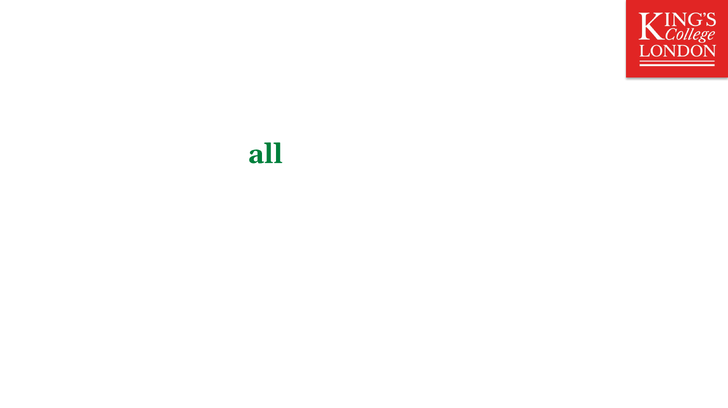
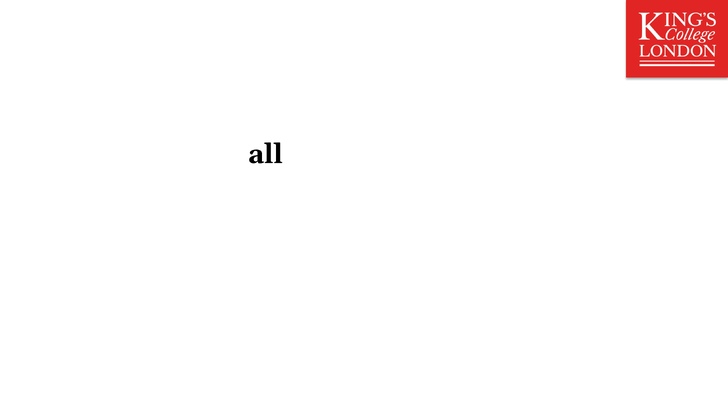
all colour: green -> black
